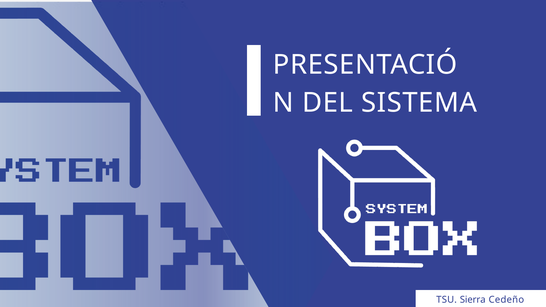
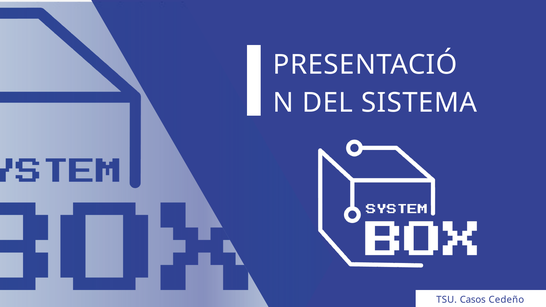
Sierra: Sierra -> Casos
